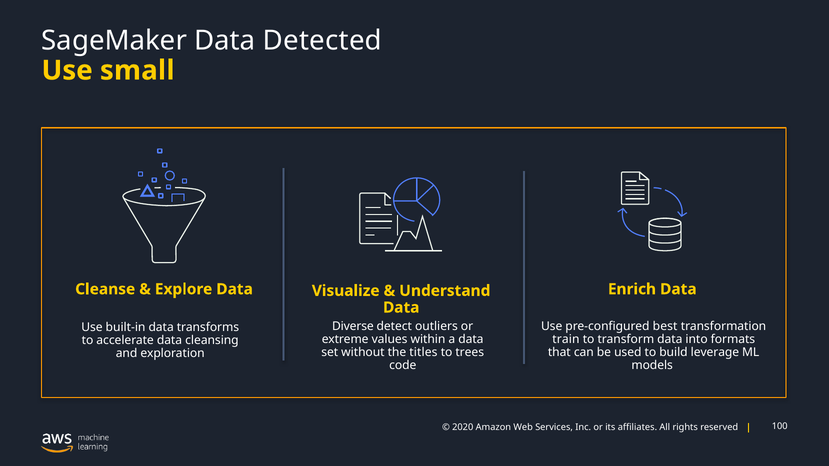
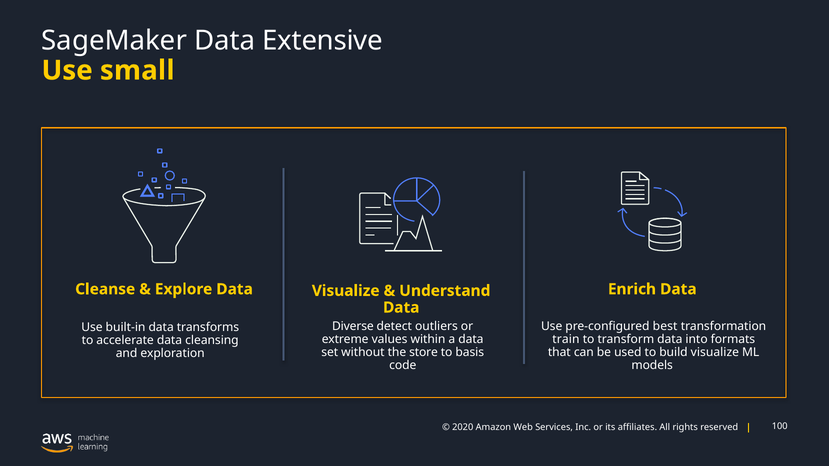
Detected: Detected -> Extensive
titles: titles -> store
trees: trees -> basis
build leverage: leverage -> visualize
